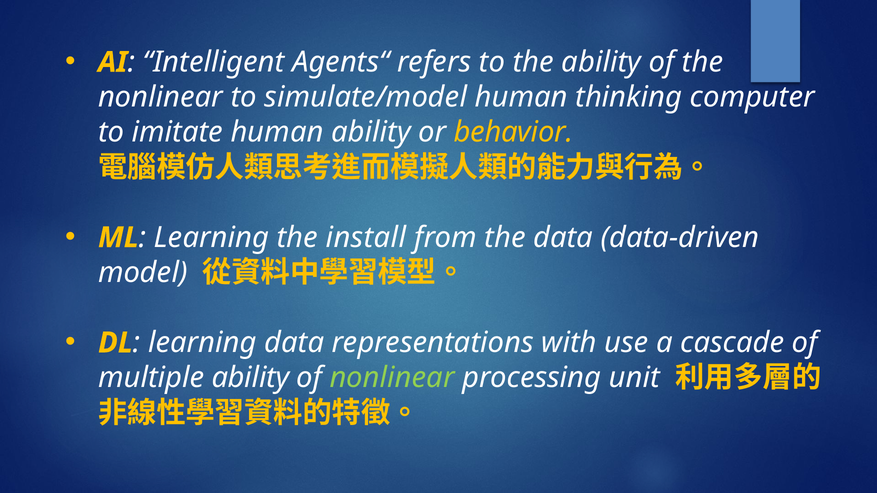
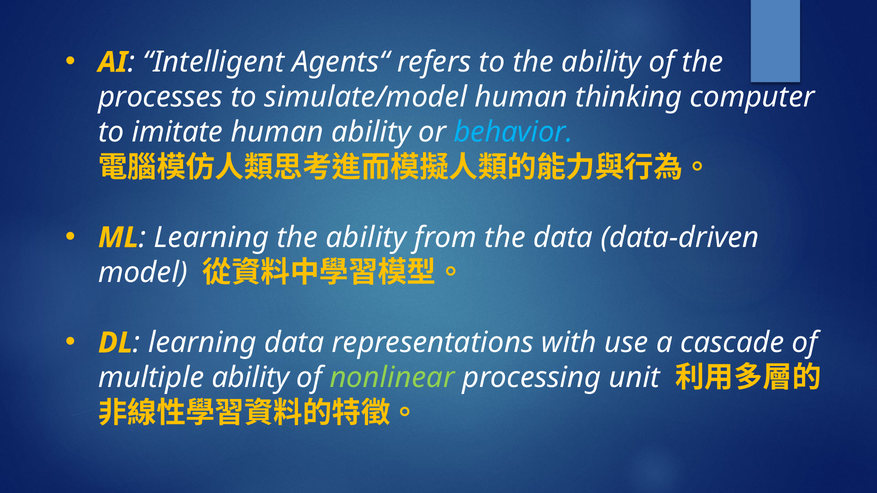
nonlinear at (161, 97): nonlinear -> processes
behavior colour: yellow -> light blue
Learning the install: install -> ability
